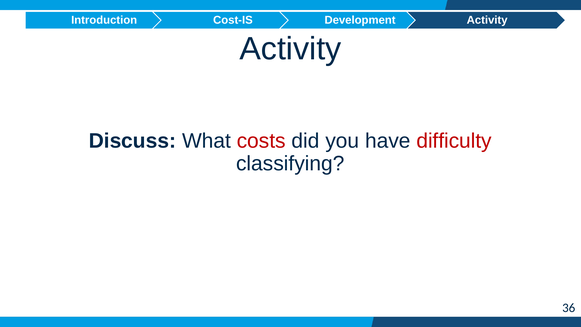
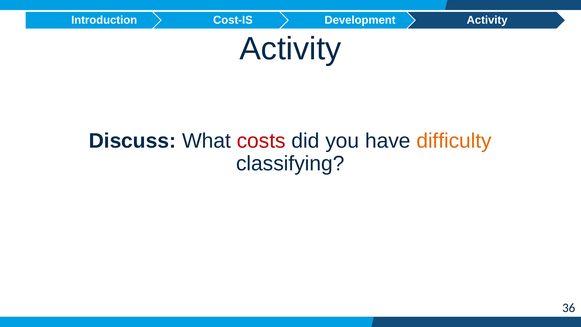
difficulty colour: red -> orange
